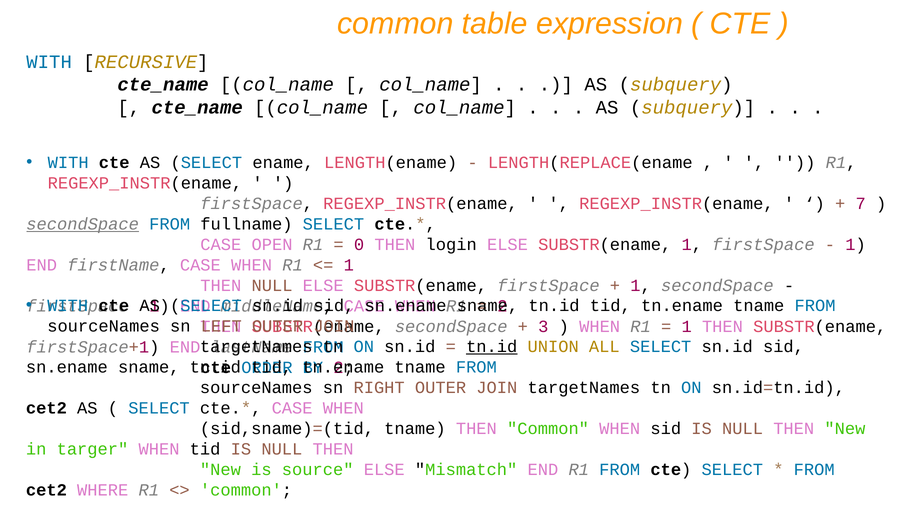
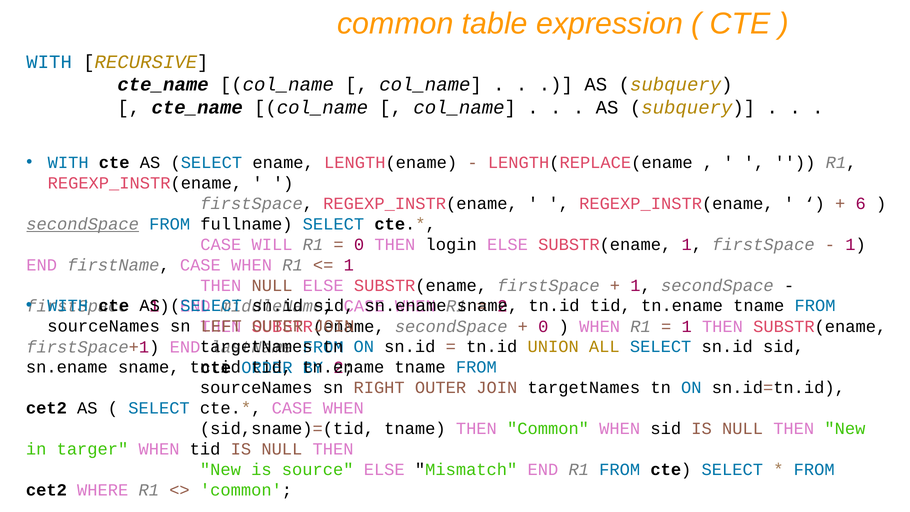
7: 7 -> 6
OPEN: OPEN -> WILL
3 at (543, 326): 3 -> 0
tn.id at (492, 346) underline: present -> none
